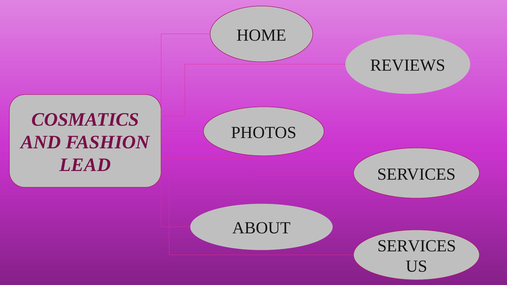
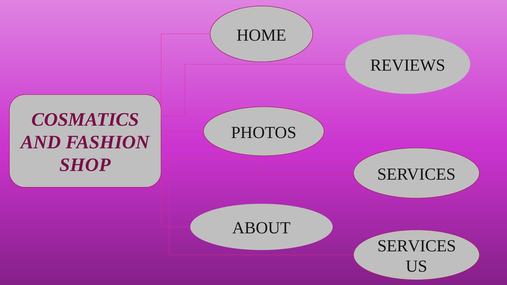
LEAD: LEAD -> SHOP
